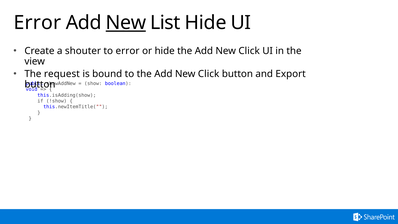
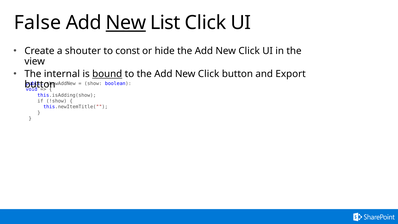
Error at (37, 23): Error -> False
List Hide: Hide -> Click
to error: error -> const
request: request -> internal
bound underline: none -> present
